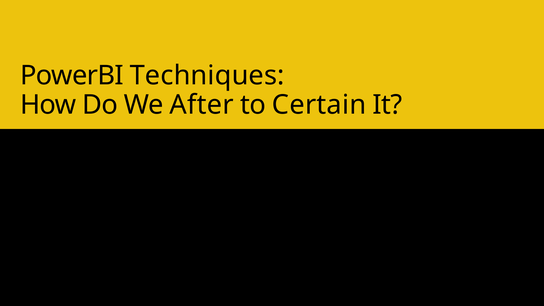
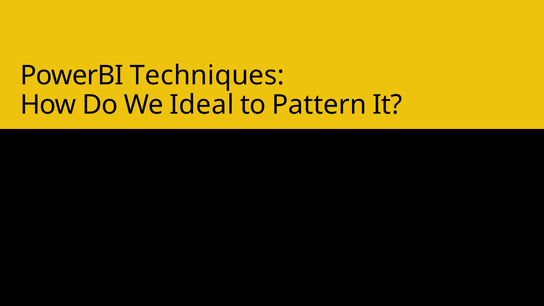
After: After -> Ideal
Certain: Certain -> Pattern
